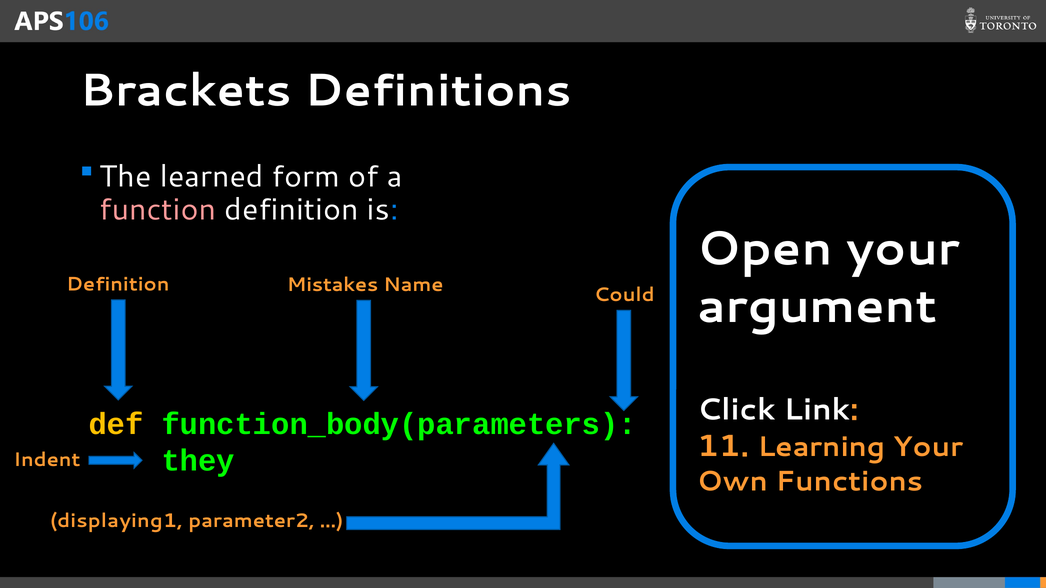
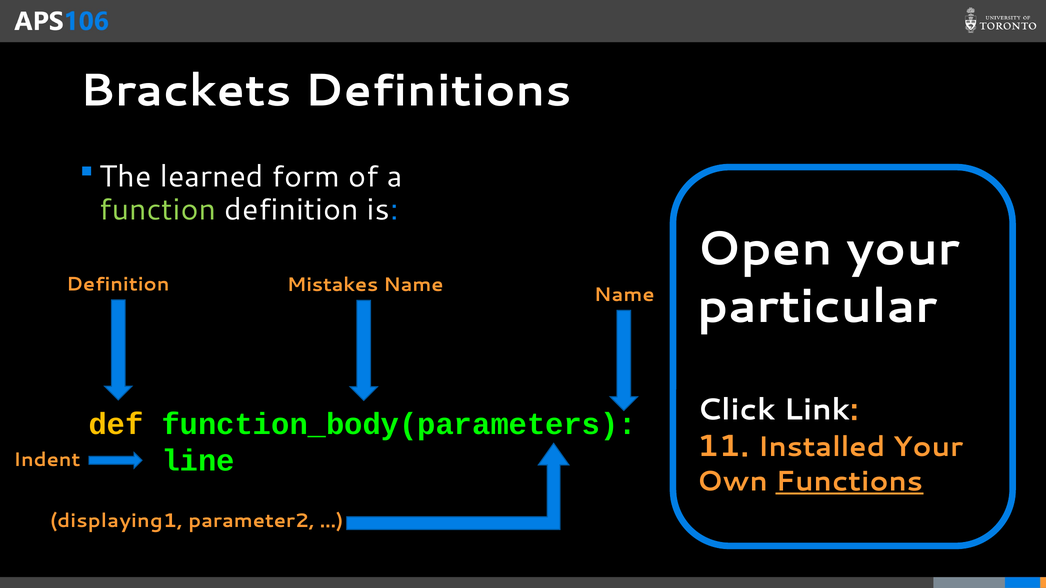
function colour: pink -> light green
Could at (624, 295): Could -> Name
argument: argument -> particular
Learning: Learning -> Installed
they: they -> line
Functions underline: none -> present
